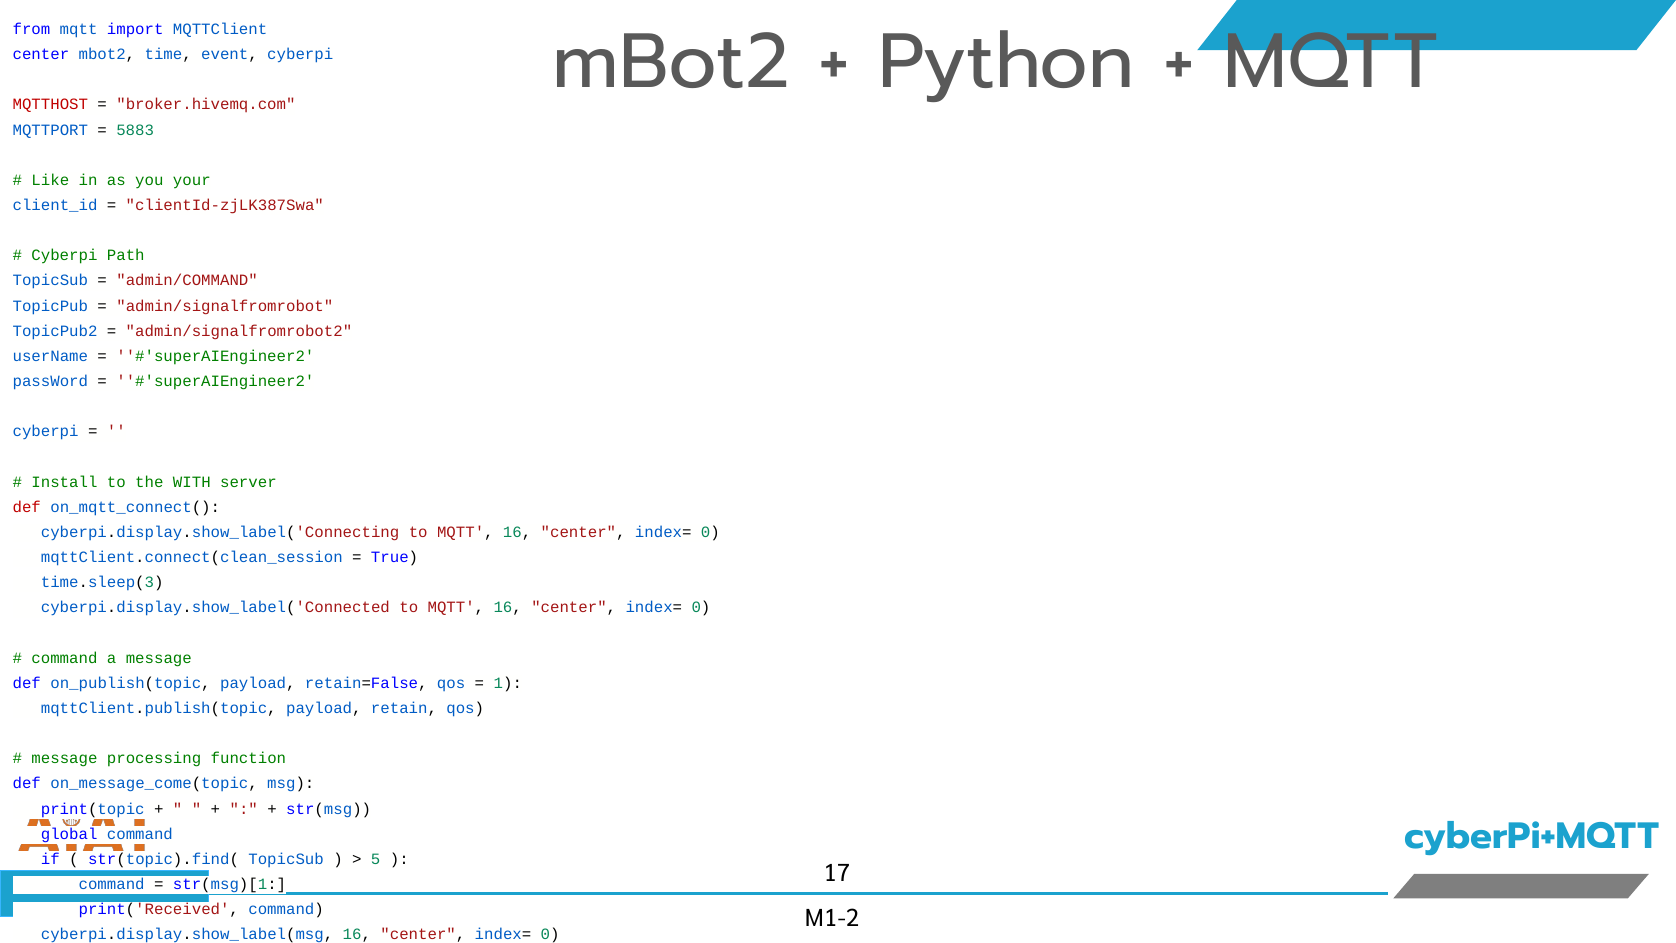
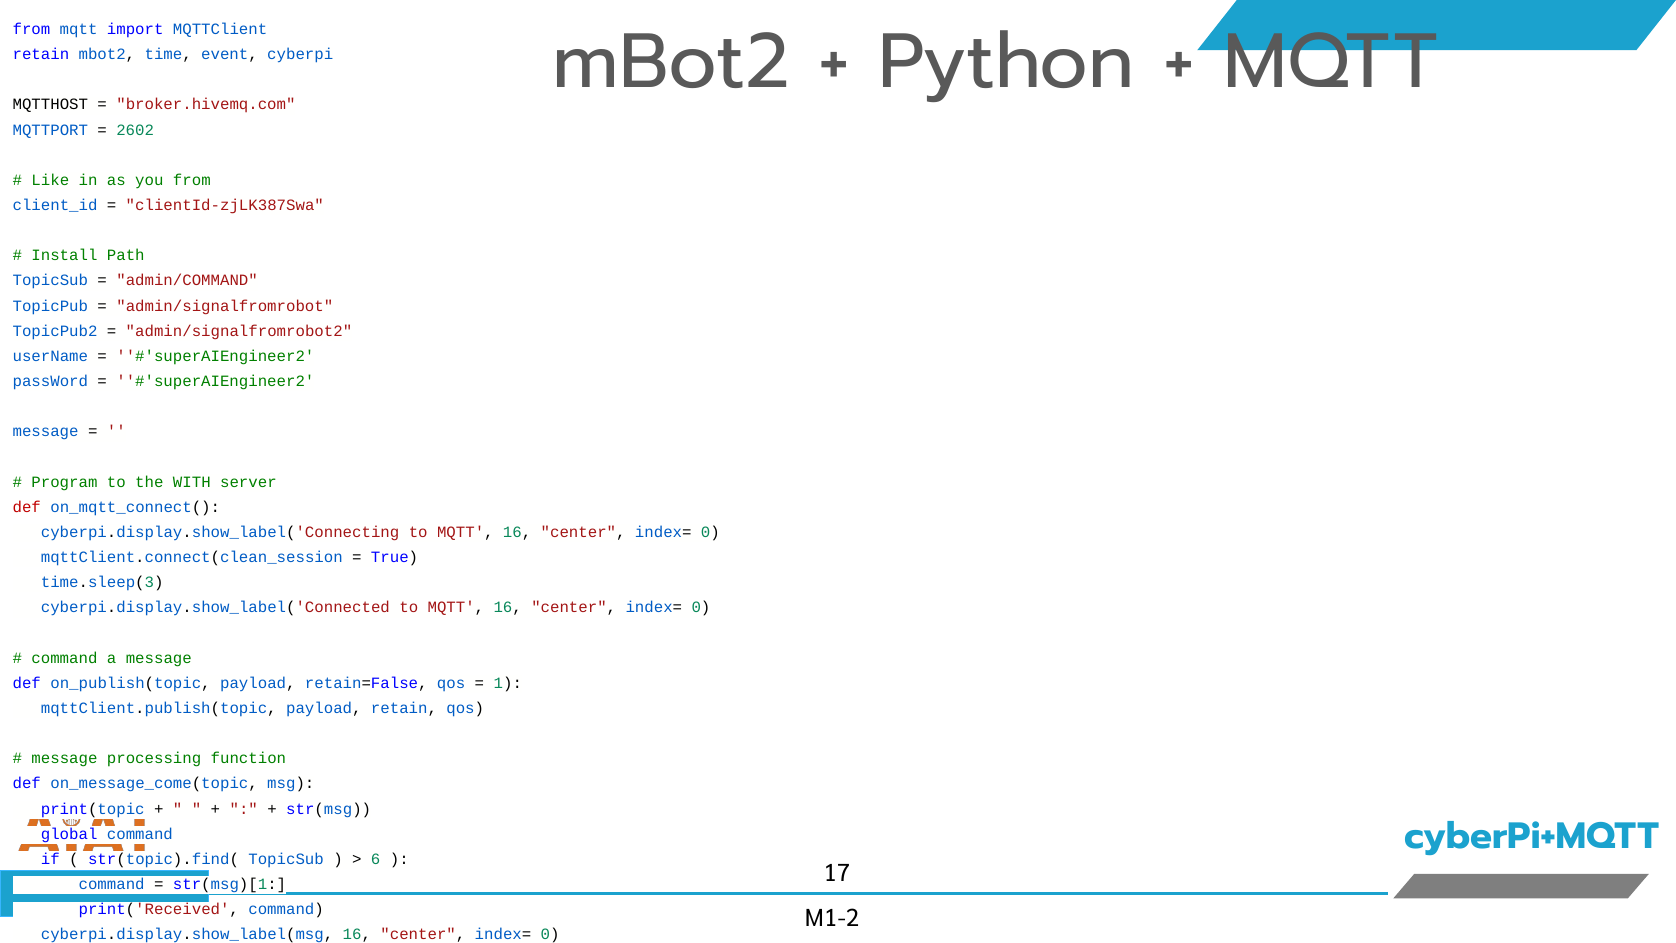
center at (41, 54): center -> retain
MQTTHOST at (50, 105) colour: red -> black
5883: 5883 -> 2602
you your: your -> from
Cyberpi at (64, 256): Cyberpi -> Install
cyberpi at (46, 432): cyberpi -> message
Install: Install -> Program
5: 5 -> 6
